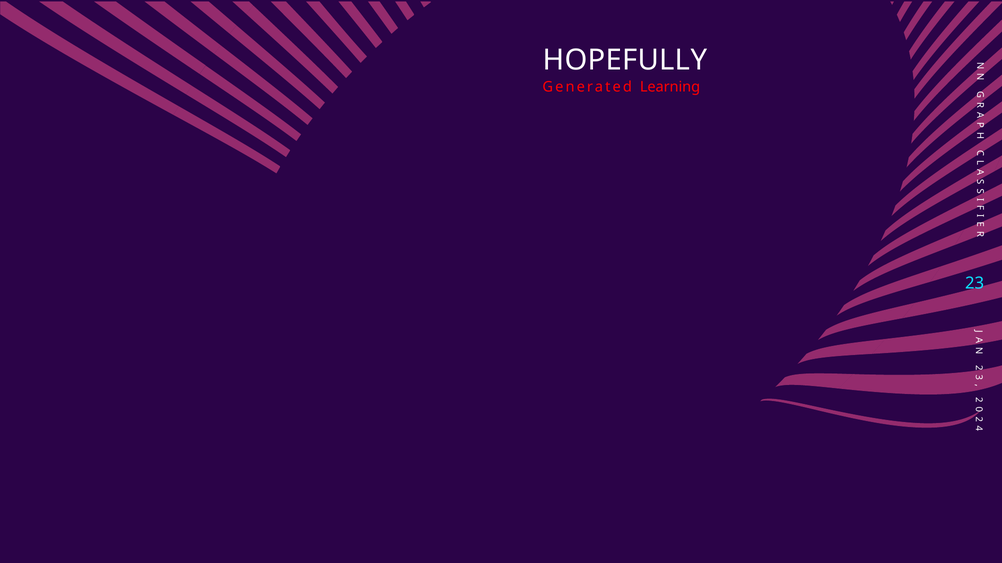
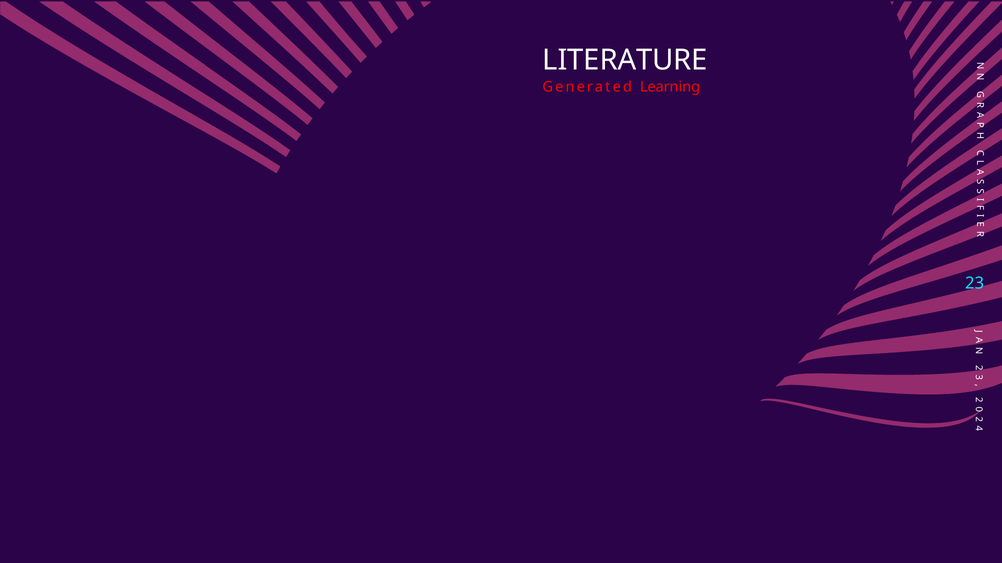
HOPEFULLY: HOPEFULLY -> LITERATURE
